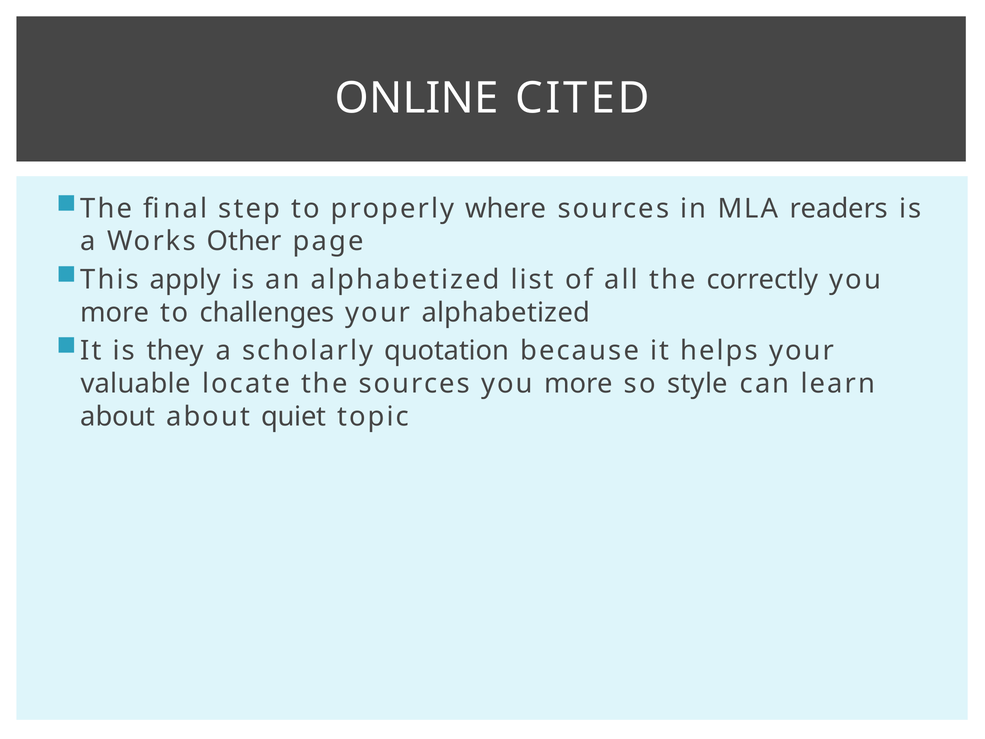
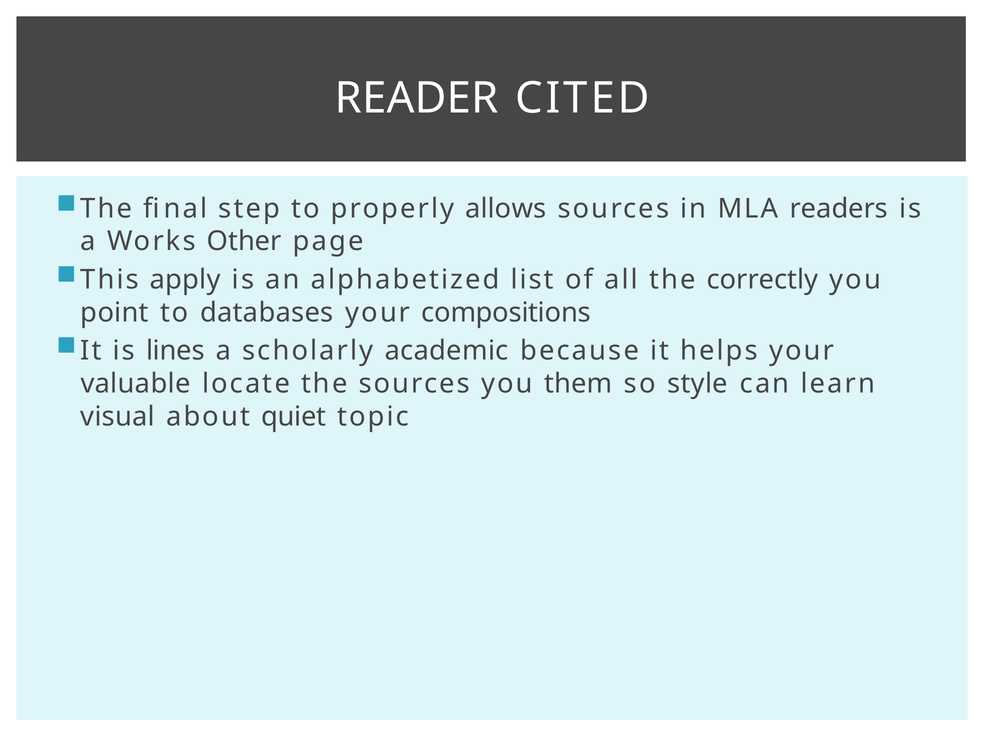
ONLINE: ONLINE -> READER
where: where -> allows
more at (115, 312): more -> point
challenges: challenges -> databases
your alphabetized: alphabetized -> compositions
they: they -> lines
quotation: quotation -> academic
sources you more: more -> them
about at (118, 416): about -> visual
